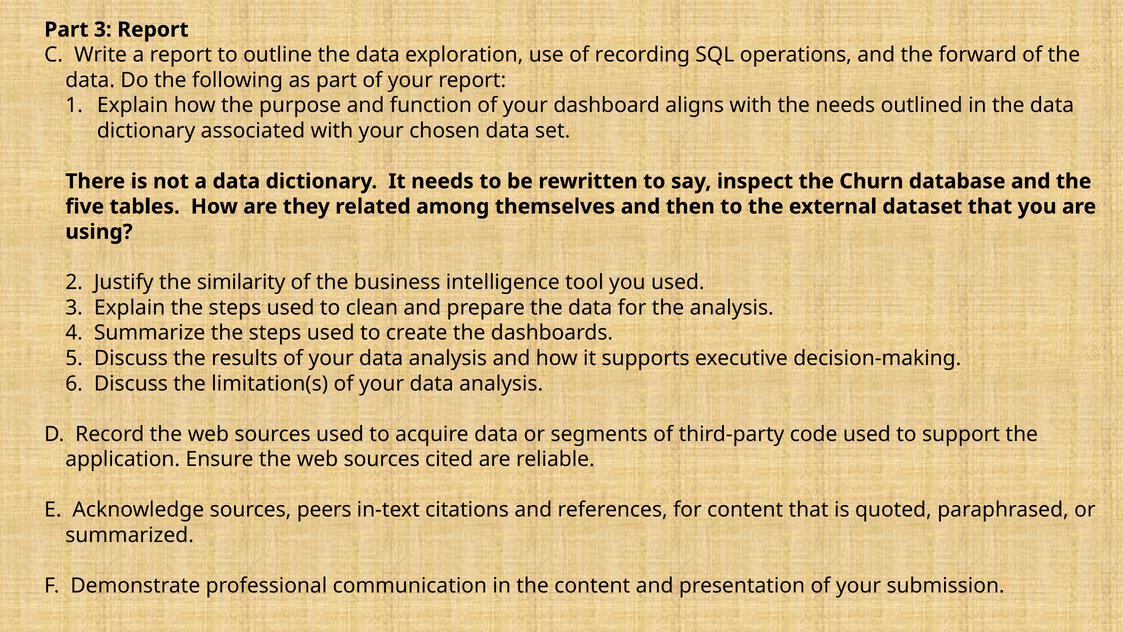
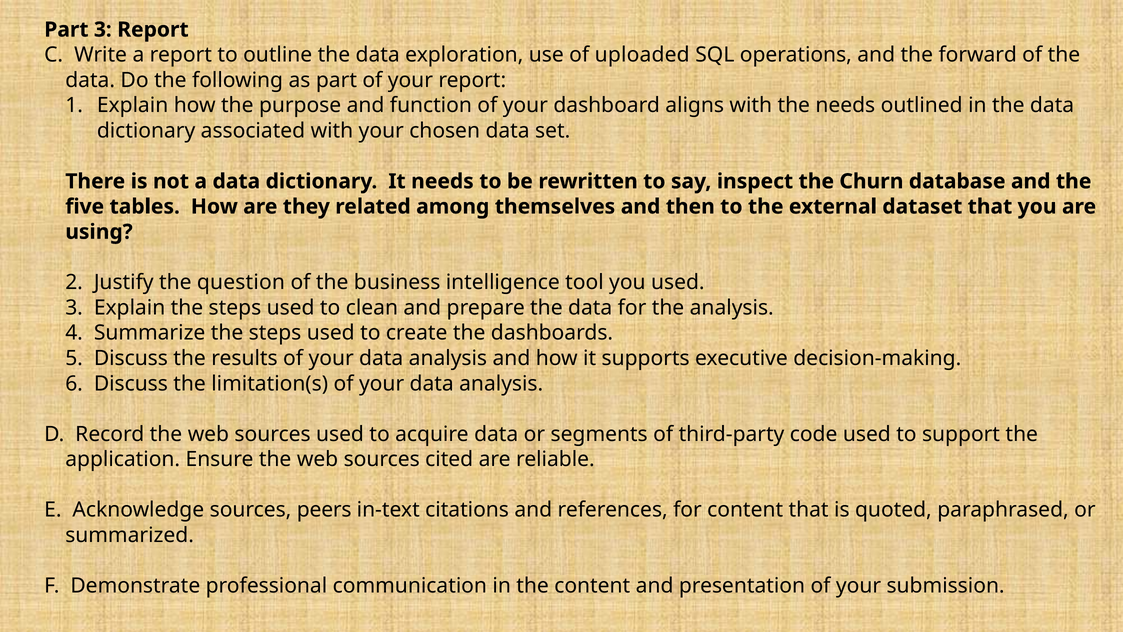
recording: recording -> uploaded
similarity: similarity -> question
